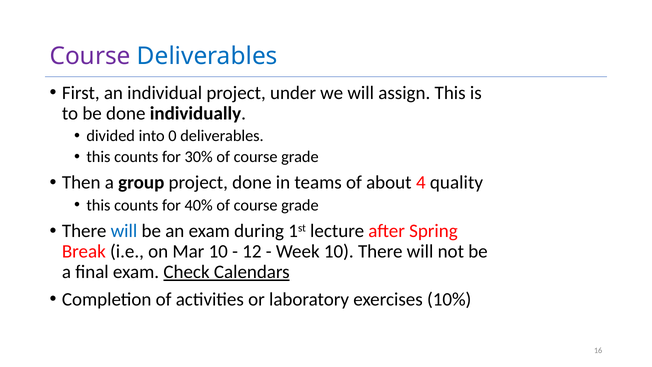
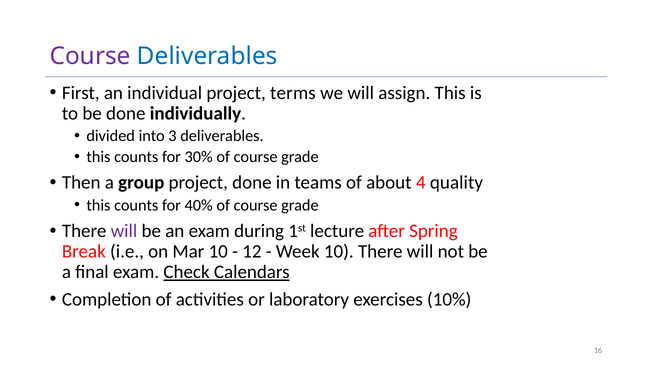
under: under -> terms
0: 0 -> 3
will at (124, 231) colour: blue -> purple
